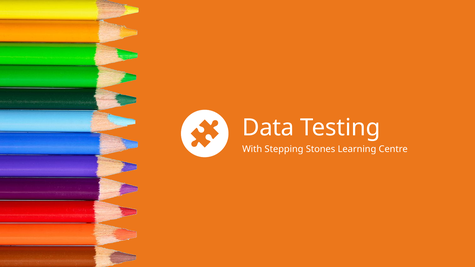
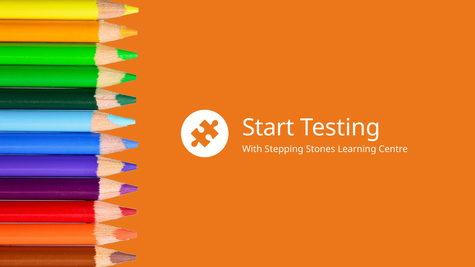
Data: Data -> Start
